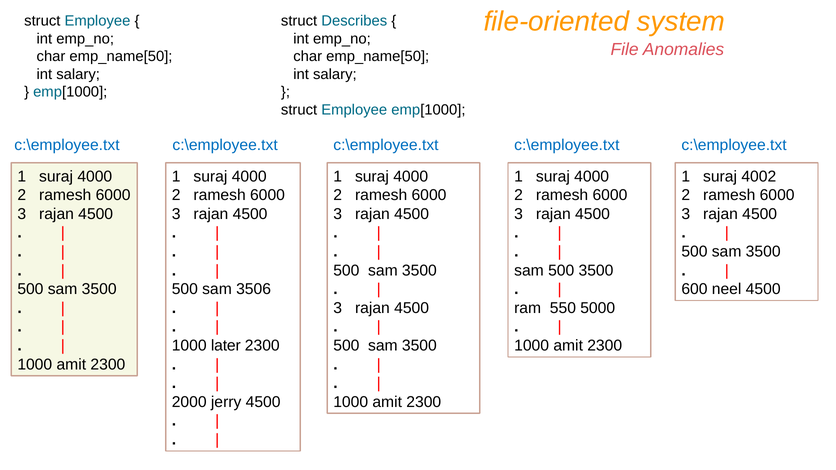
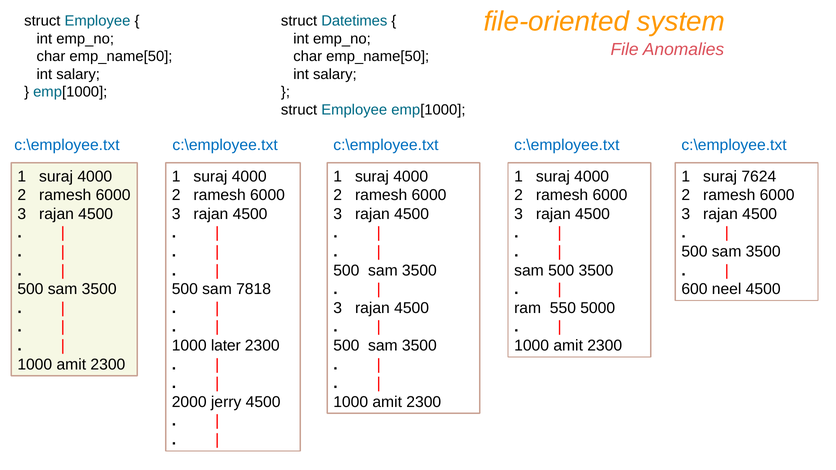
Describes: Describes -> Datetimes
4002: 4002 -> 7624
3506: 3506 -> 7818
